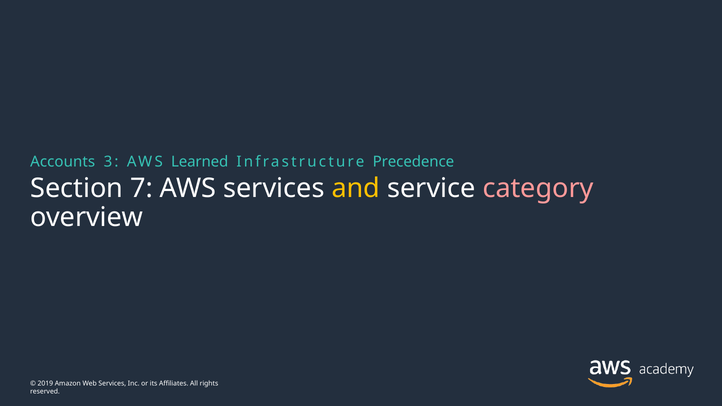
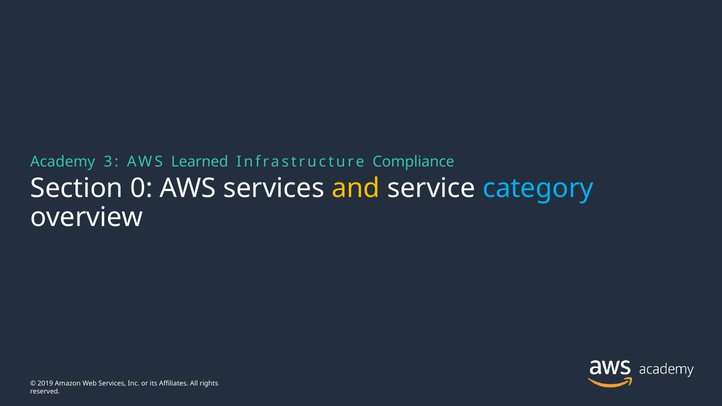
Accounts: Accounts -> Academy
Precedence: Precedence -> Compliance
7: 7 -> 0
category colour: pink -> light blue
